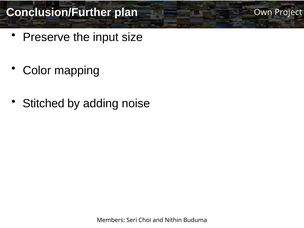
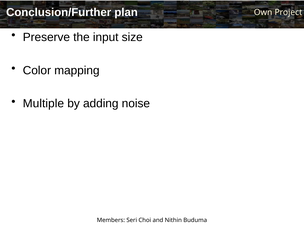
Stitched: Stitched -> Multiple
